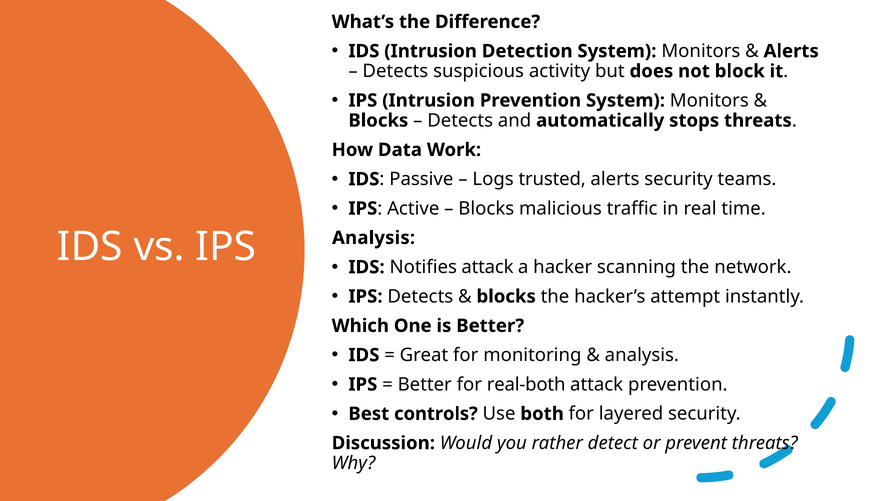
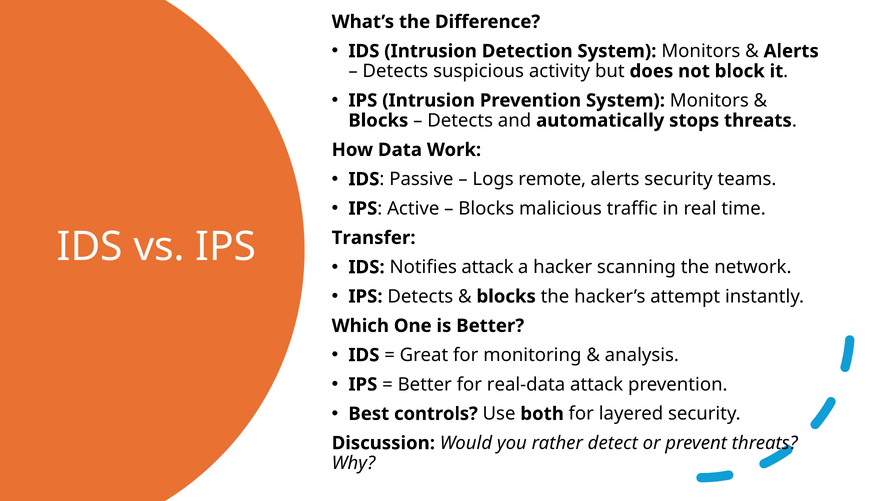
trusted: trusted -> remote
Analysis at (374, 238): Analysis -> Transfer
real-both: real-both -> real-data
